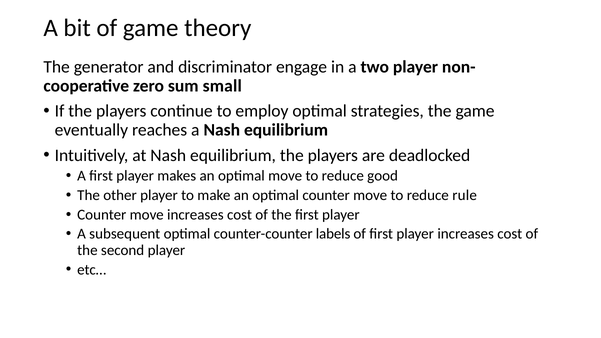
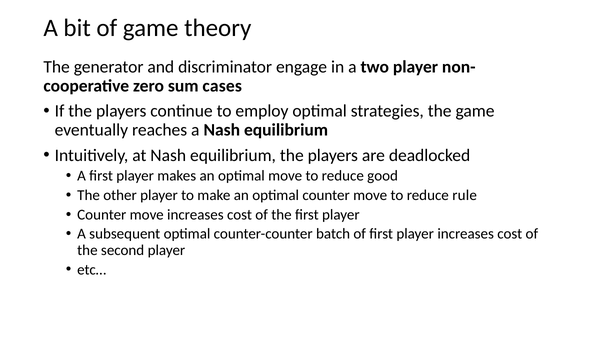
small: small -> cases
labels: labels -> batch
